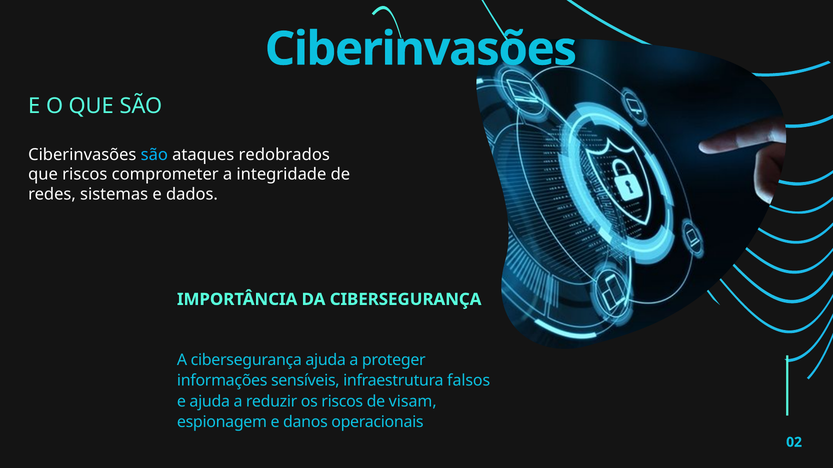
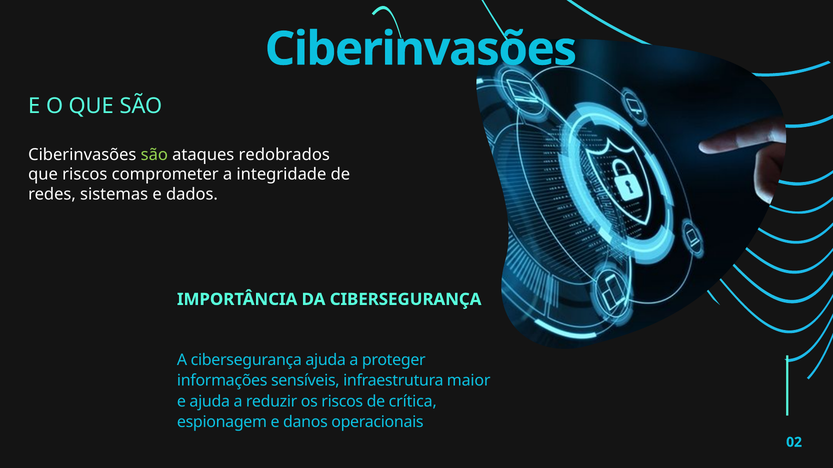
são at (154, 155) colour: light blue -> light green
falsos: falsos -> maior
visam: visam -> crítica
